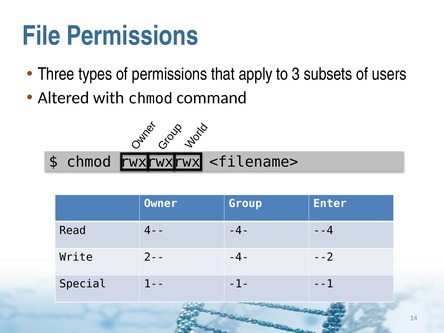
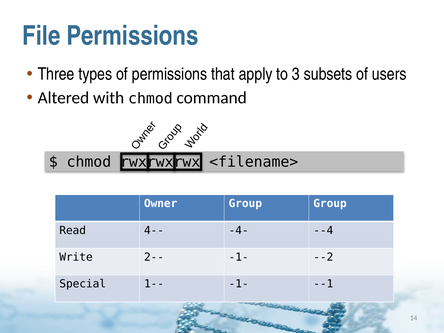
Group Enter: Enter -> Group
2-- -4-: -4- -> -1-
